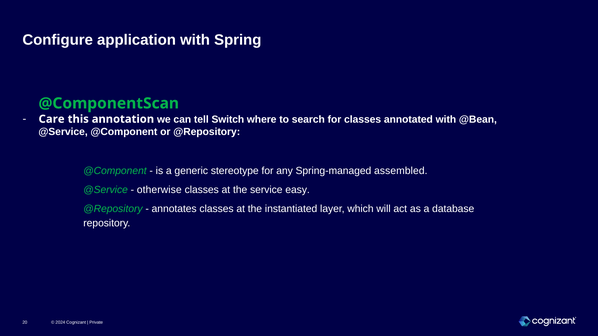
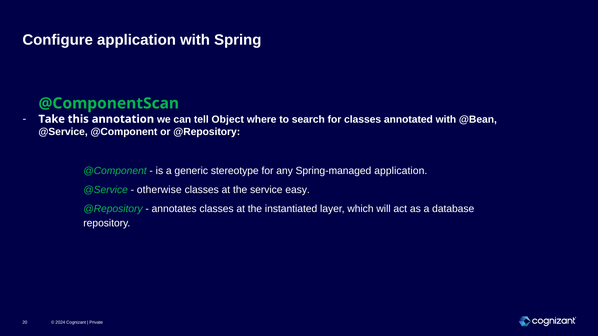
Care: Care -> Take
Switch: Switch -> Object
Spring-managed assembled: assembled -> application
